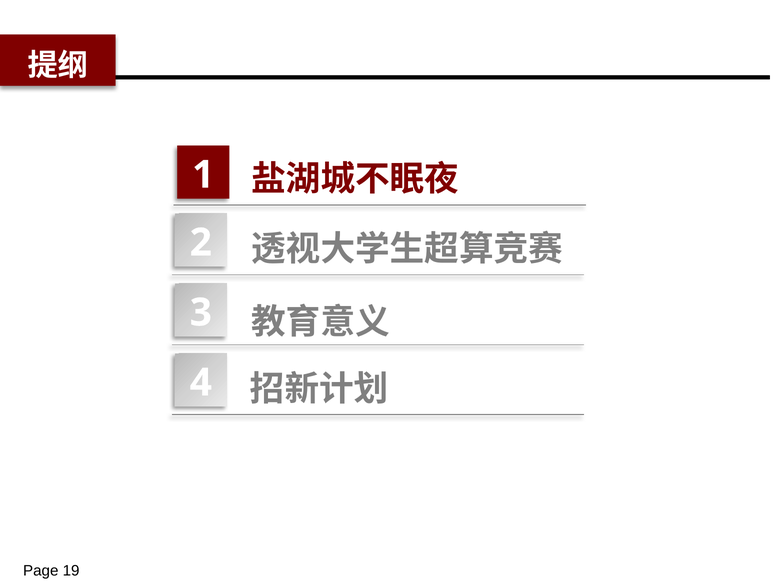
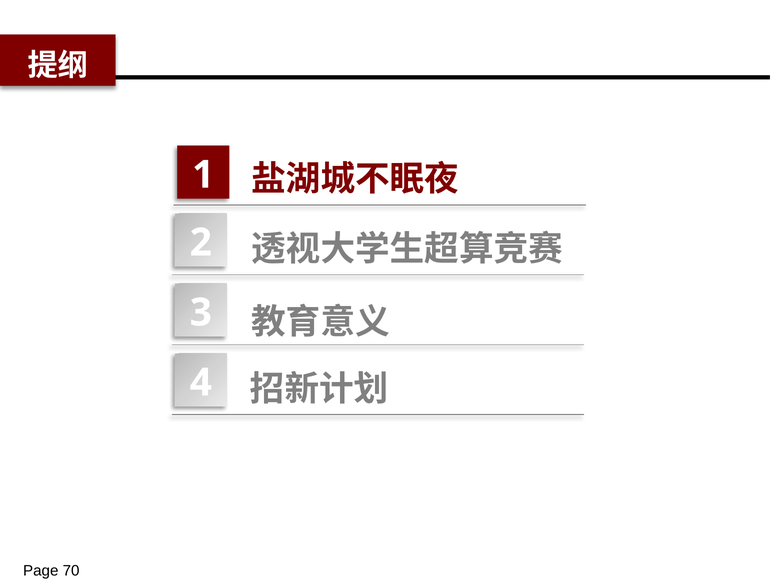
19: 19 -> 70
